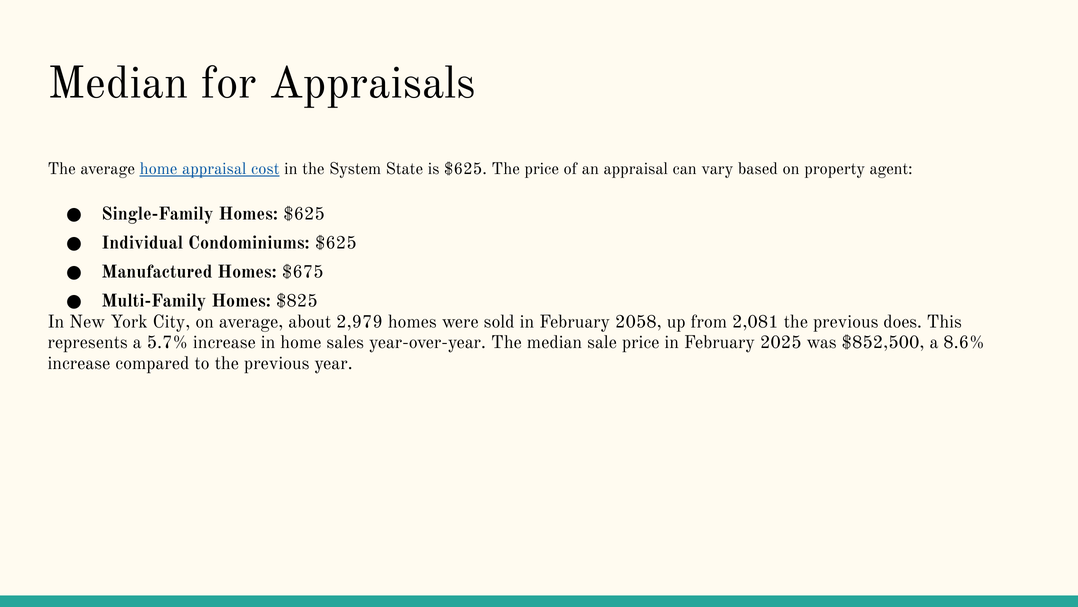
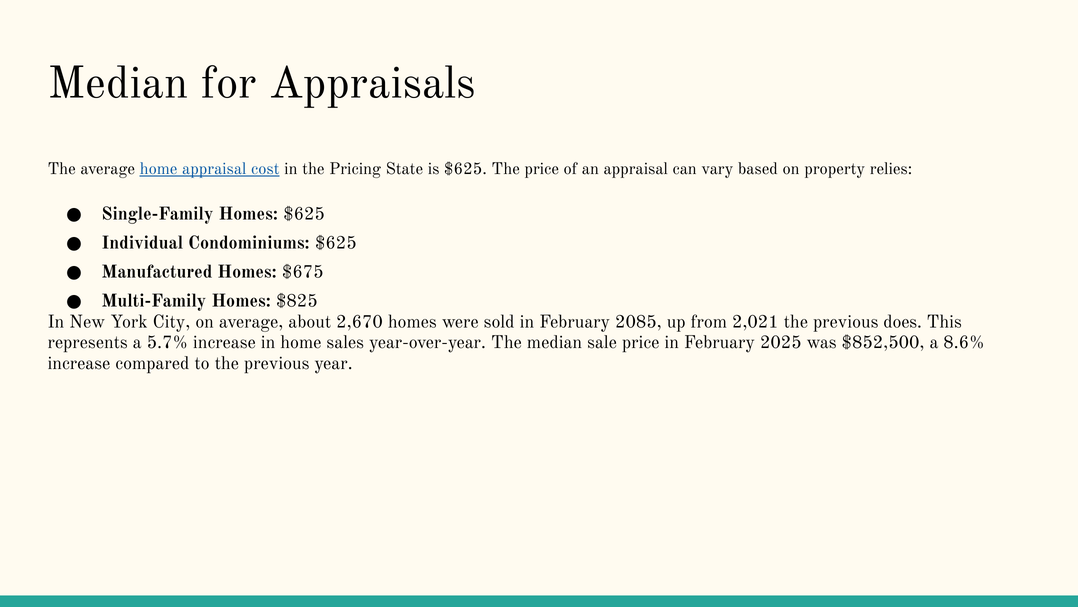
System: System -> Pricing
agent: agent -> relies
2,979: 2,979 -> 2,670
2058: 2058 -> 2085
2,081: 2,081 -> 2,021
